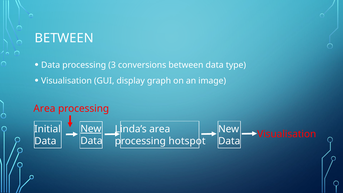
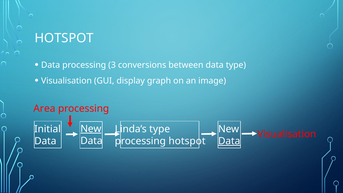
BETWEEN at (64, 38): BETWEEN -> HOTSPOT
Linda’s area: area -> type
Data at (229, 141) underline: none -> present
